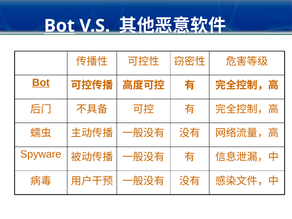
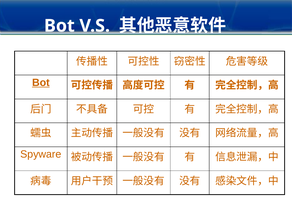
Bot at (59, 26) underline: present -> none
